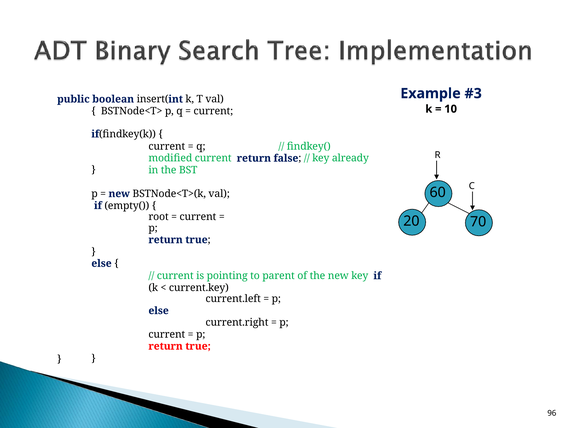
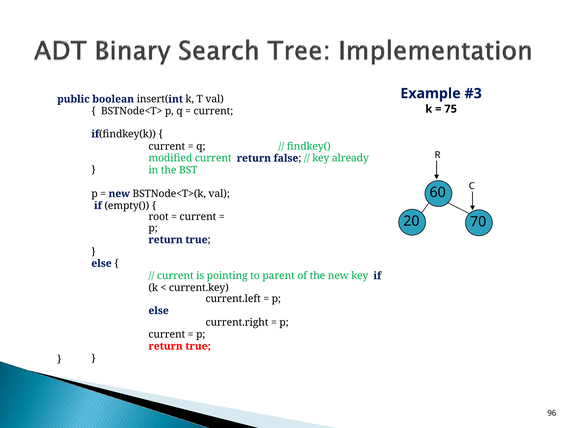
10: 10 -> 75
